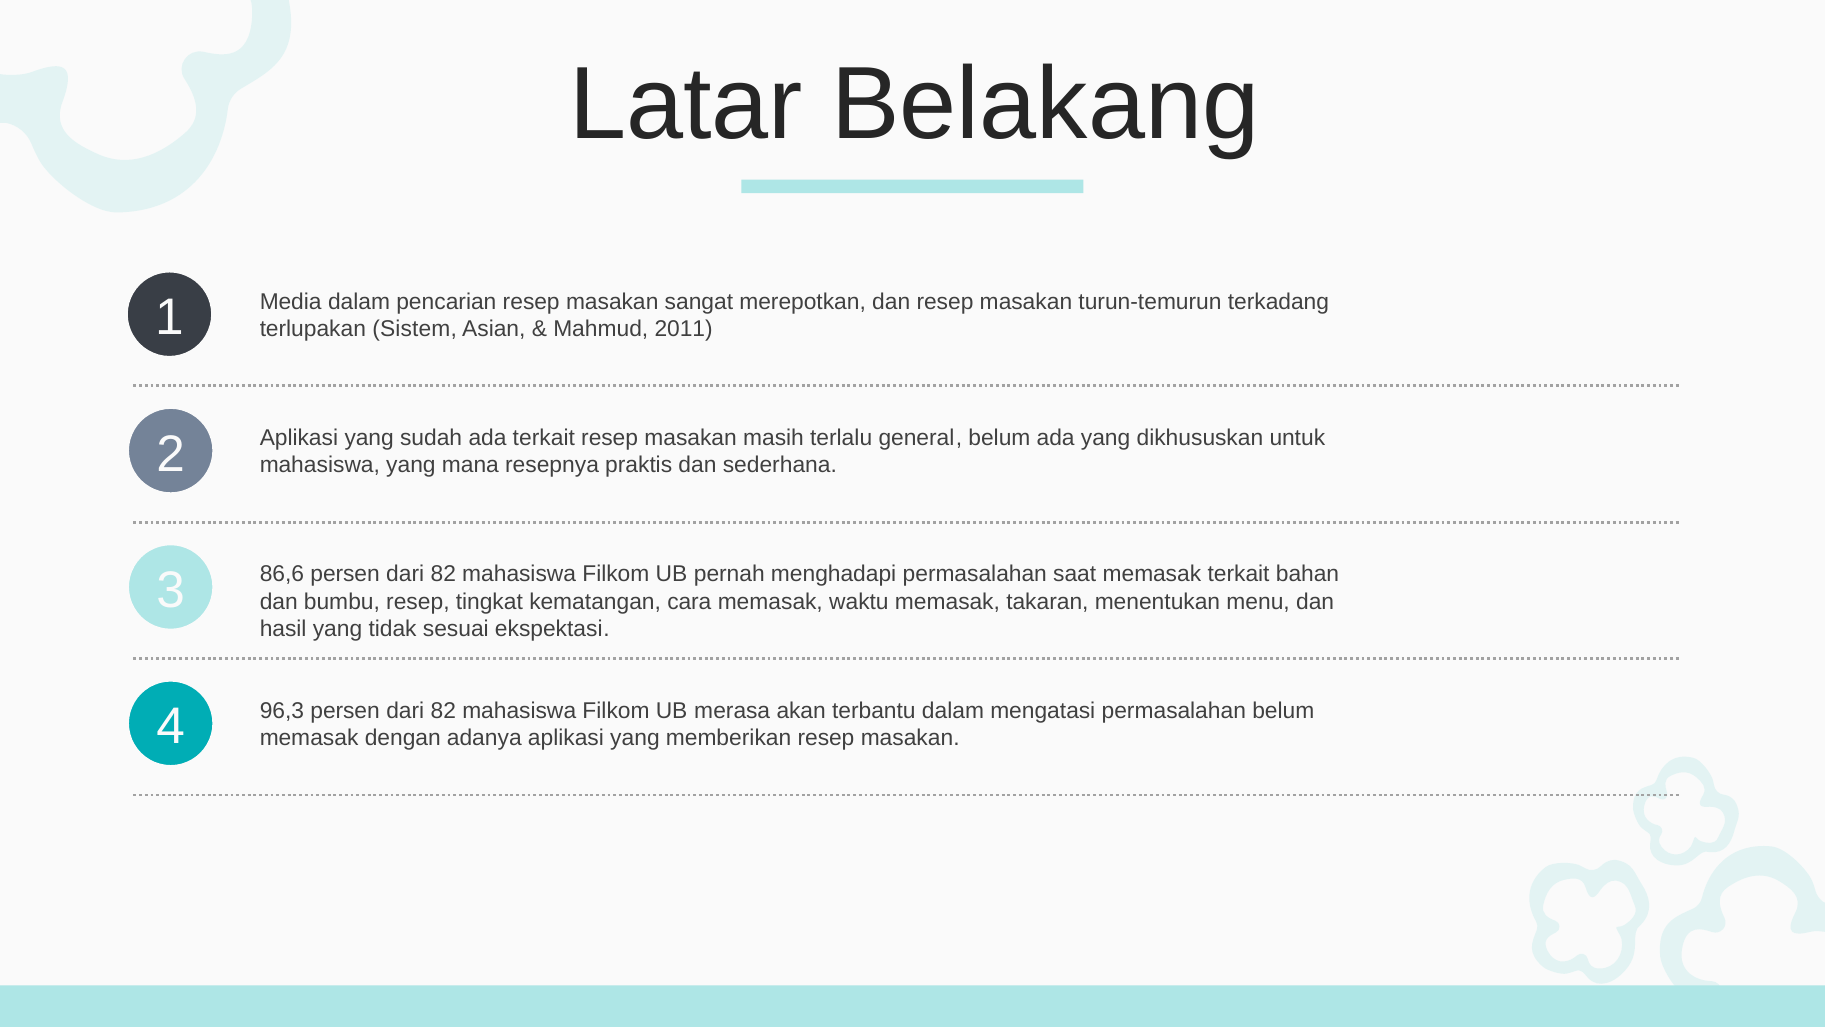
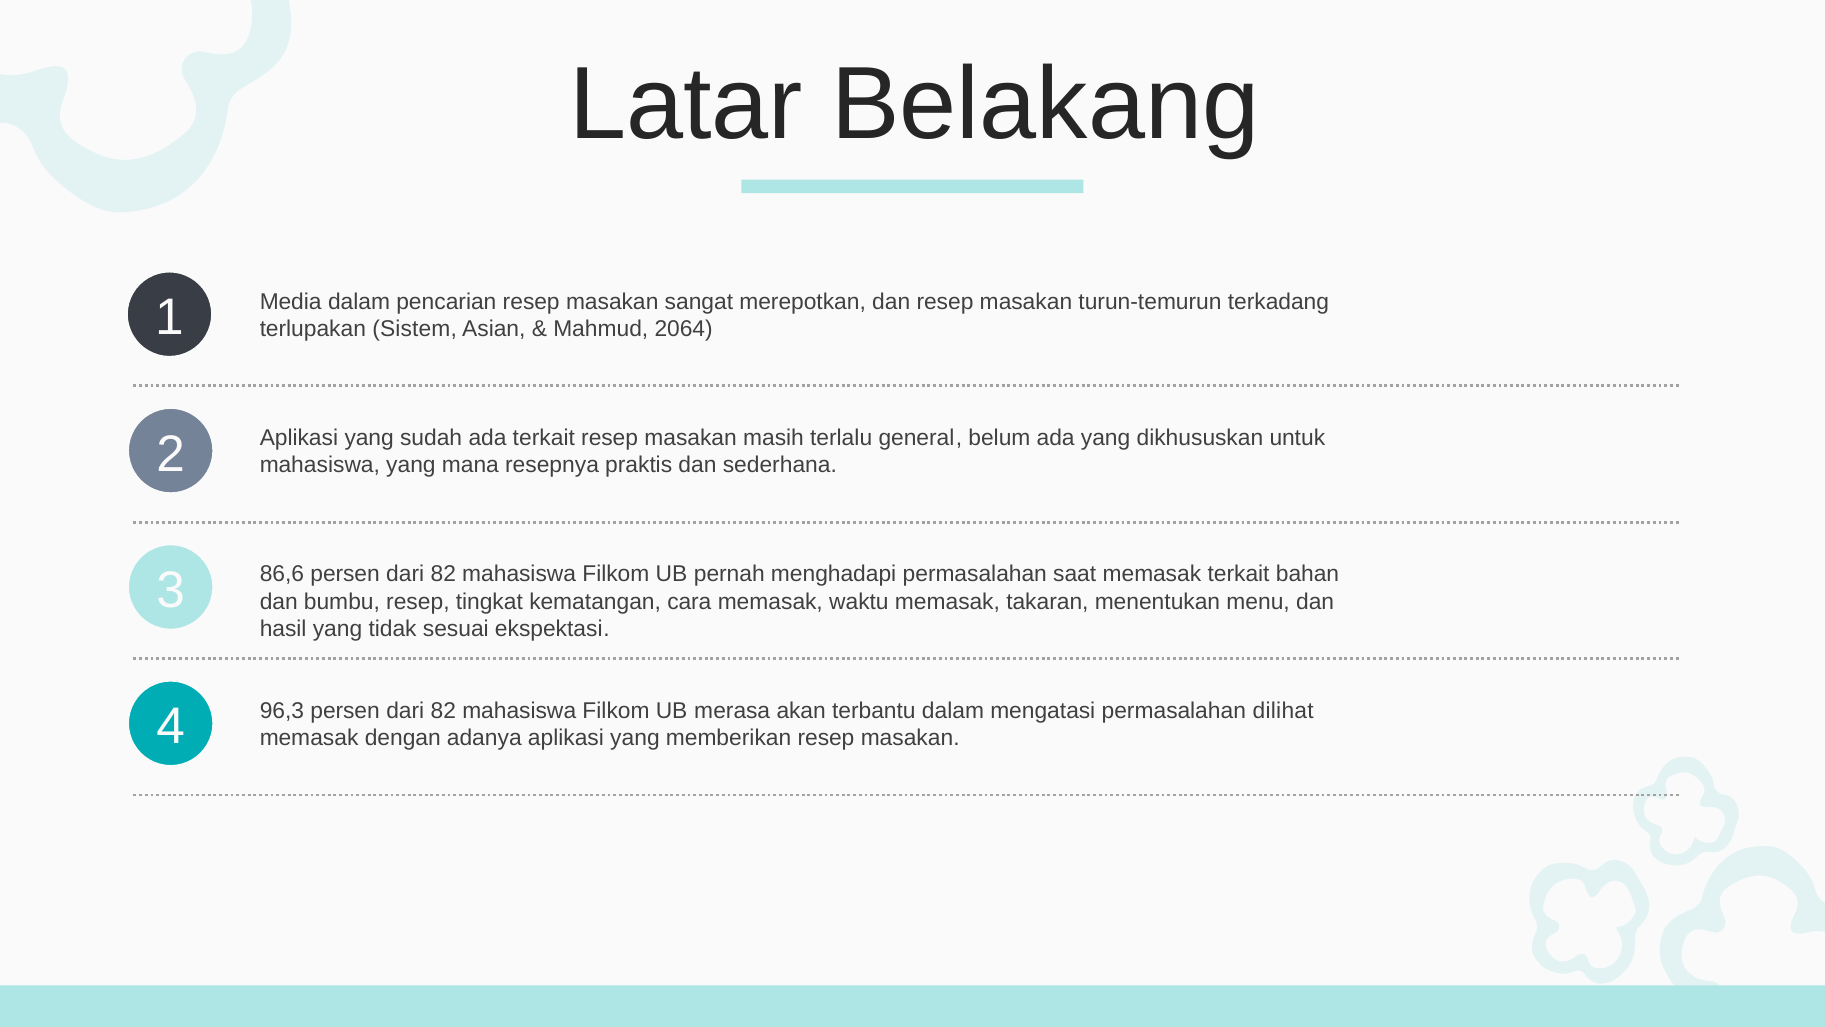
2011: 2011 -> 2064
permasalahan belum: belum -> dilihat
